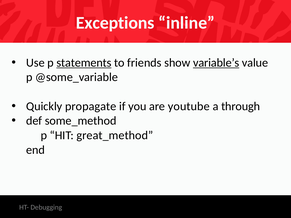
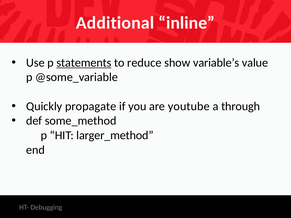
Exceptions: Exceptions -> Additional
friends: friends -> reduce
variable’s underline: present -> none
great_method: great_method -> larger_method
